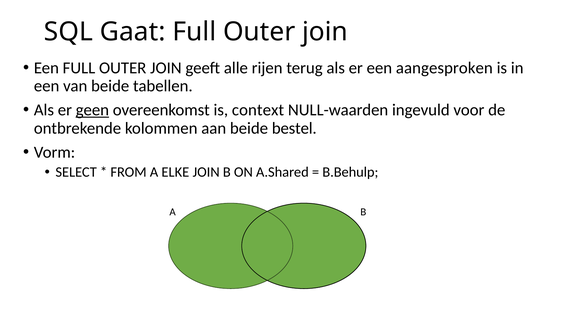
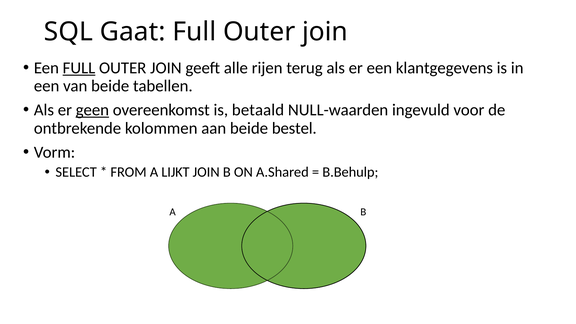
FULL at (79, 68) underline: none -> present
aangesproken: aangesproken -> klantgegevens
context: context -> betaald
ELKE: ELKE -> LIJKT
